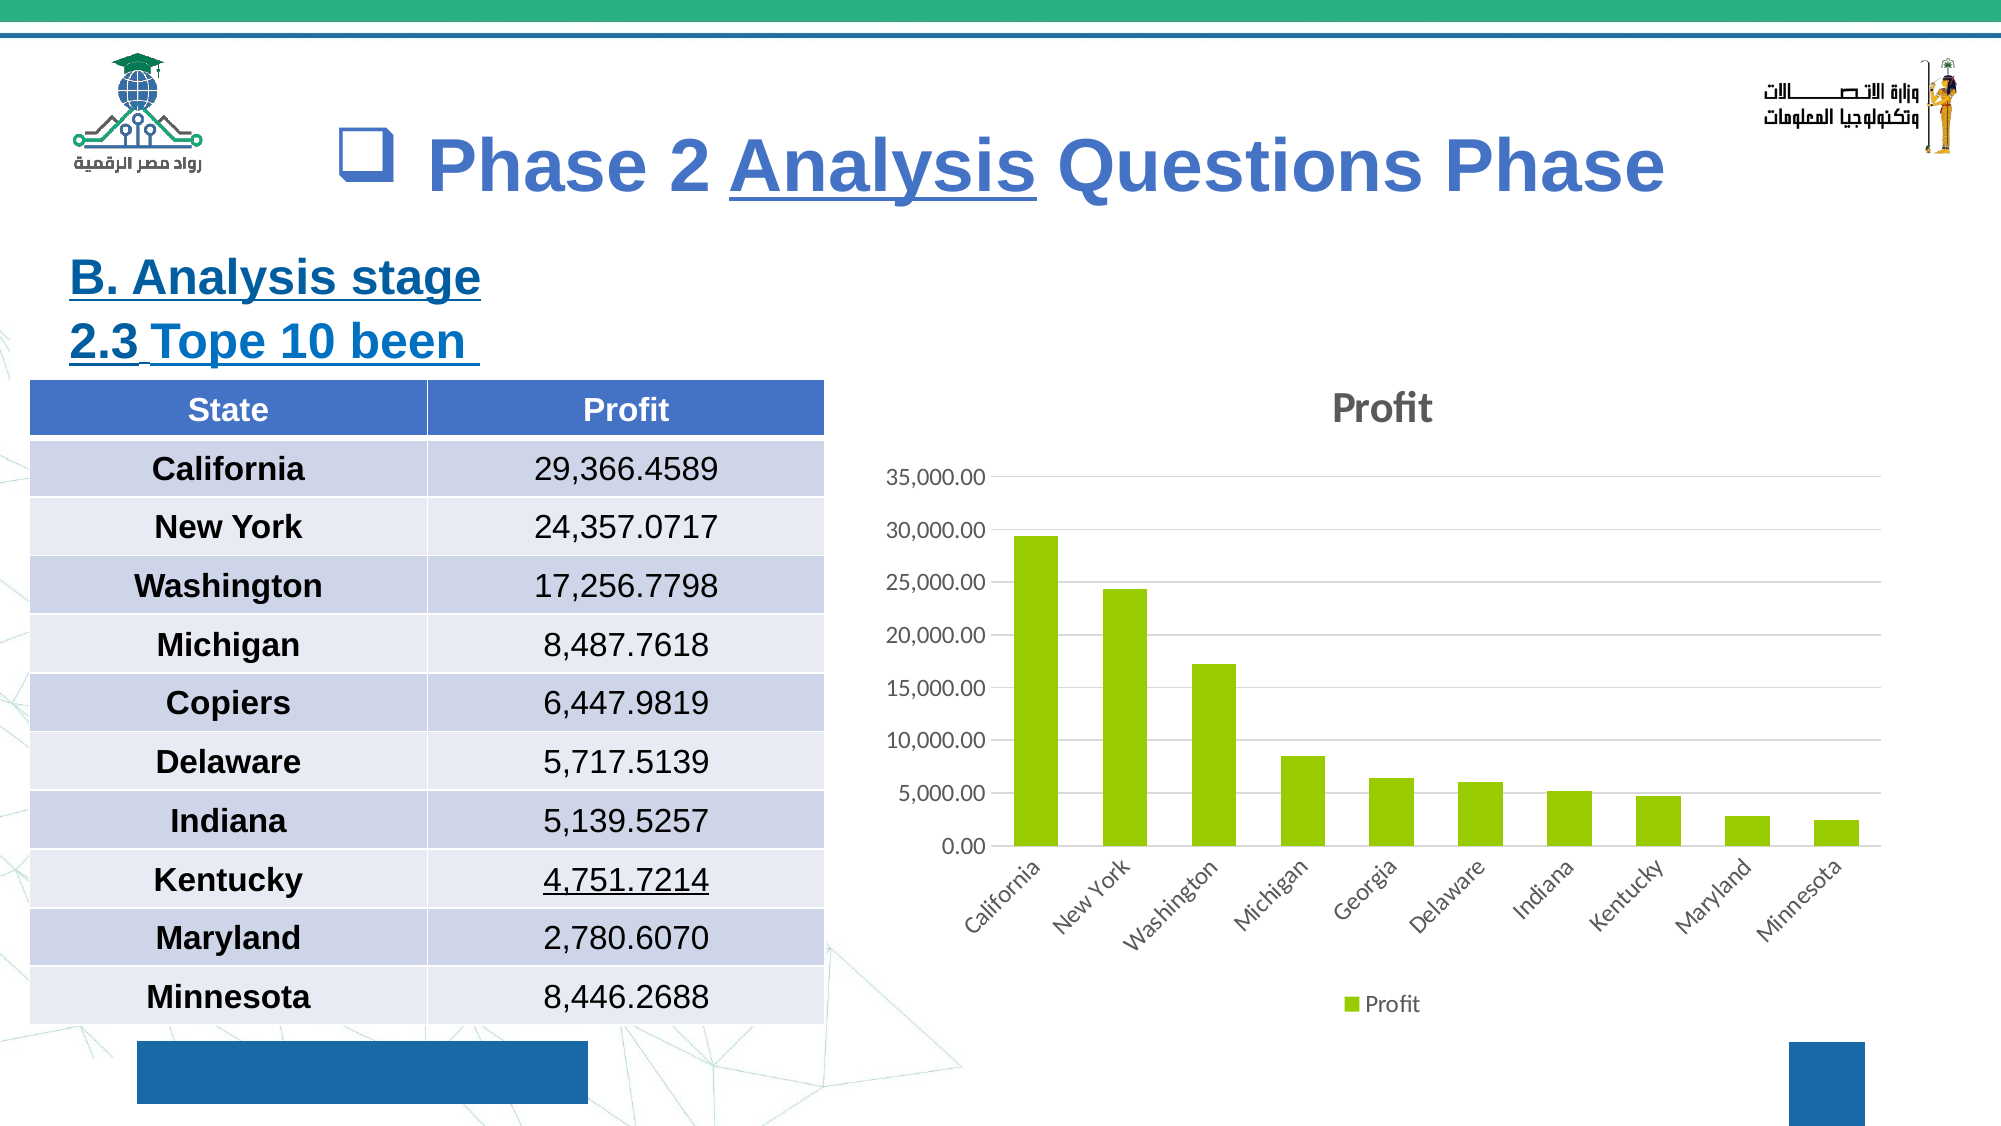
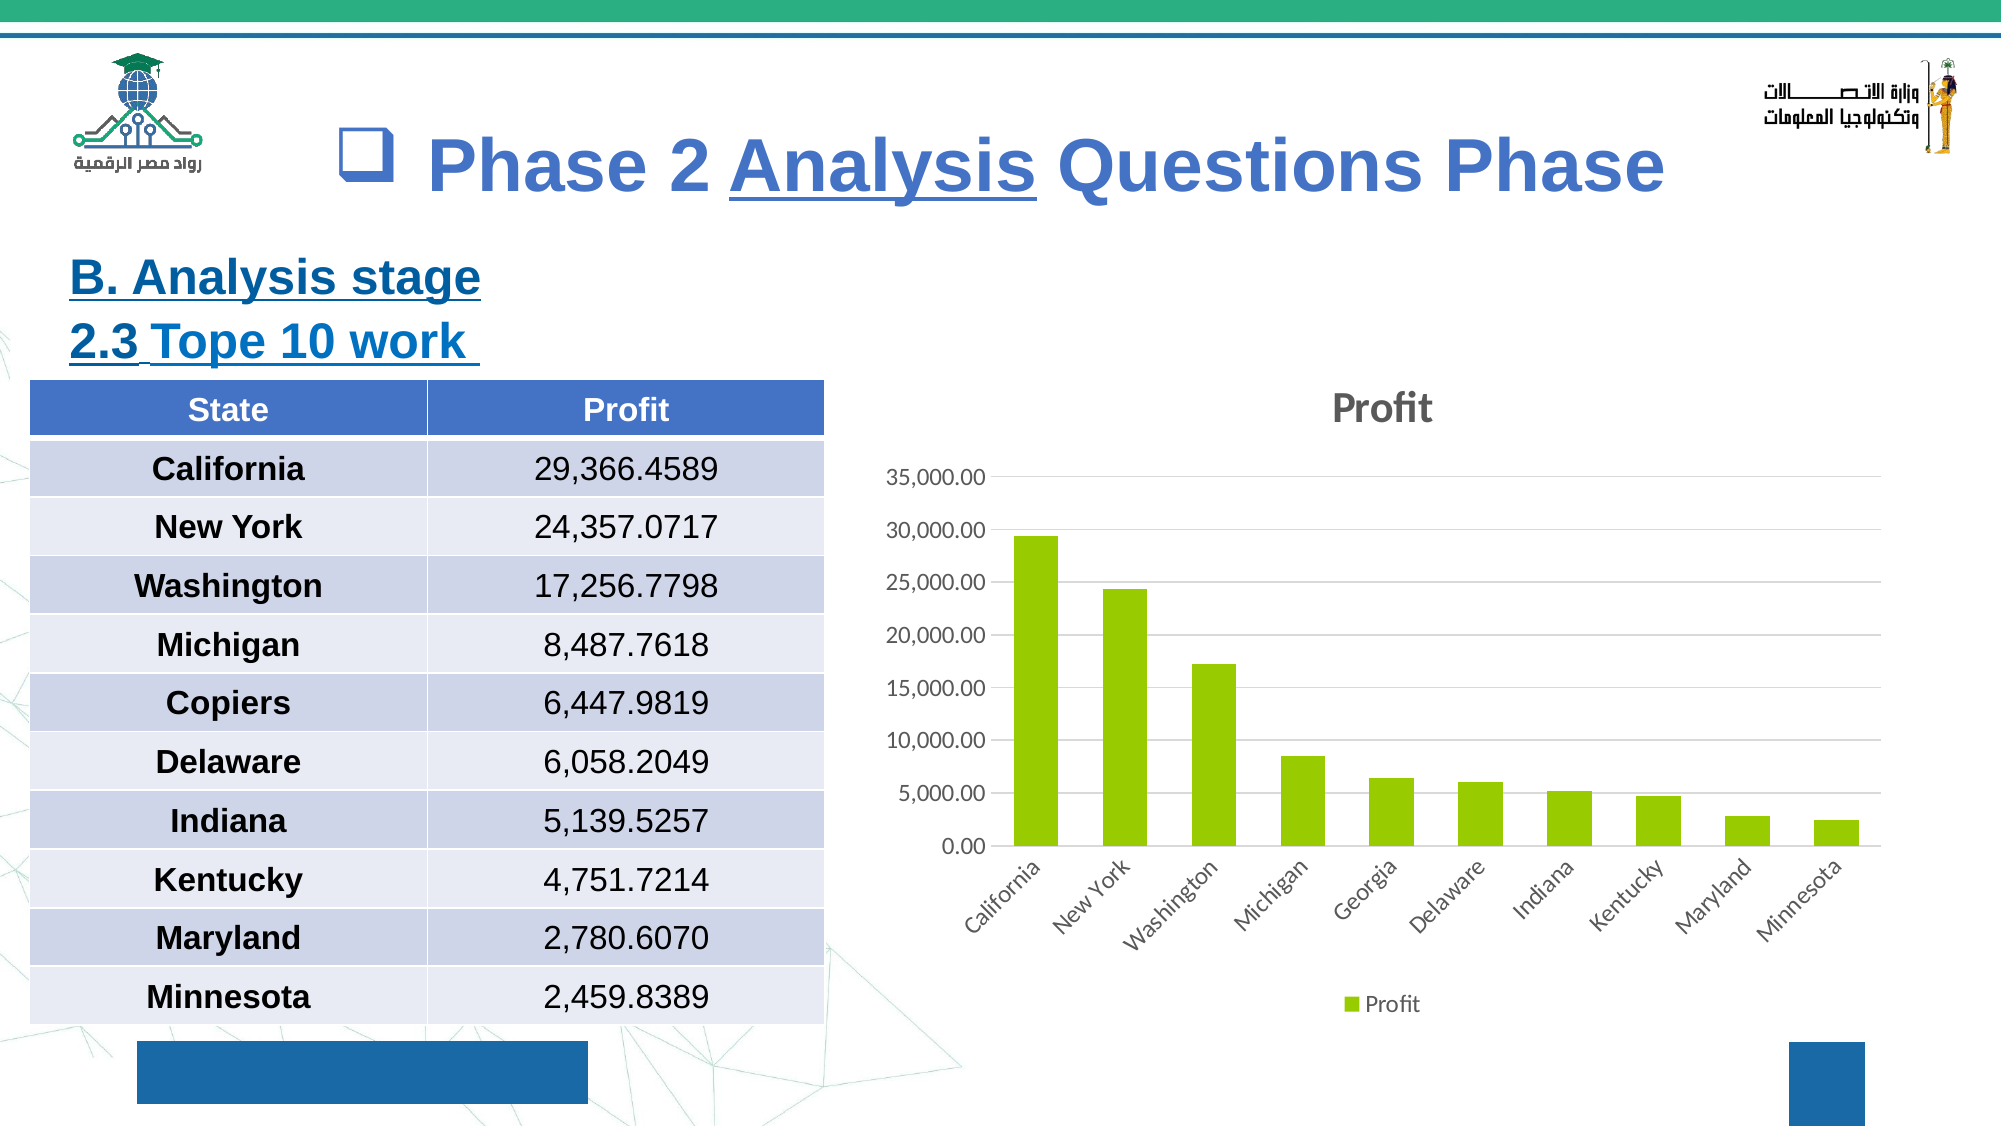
been: been -> work
5,717.5139: 5,717.5139 -> 6,058.2049
4,751.7214 underline: present -> none
8,446.2688: 8,446.2688 -> 2,459.8389
